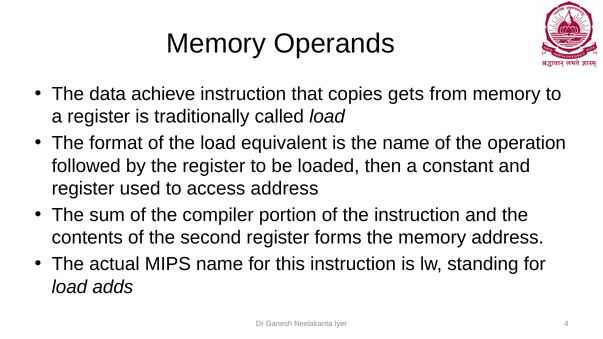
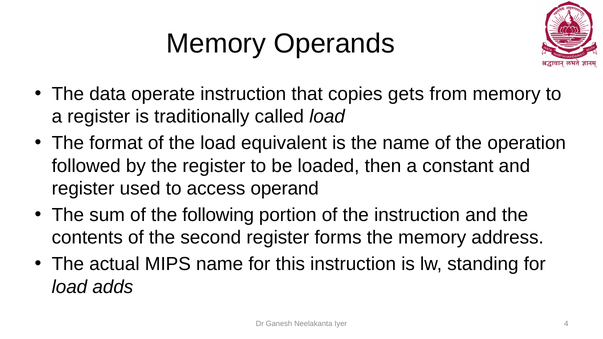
achieve: achieve -> operate
access address: address -> operand
compiler: compiler -> following
